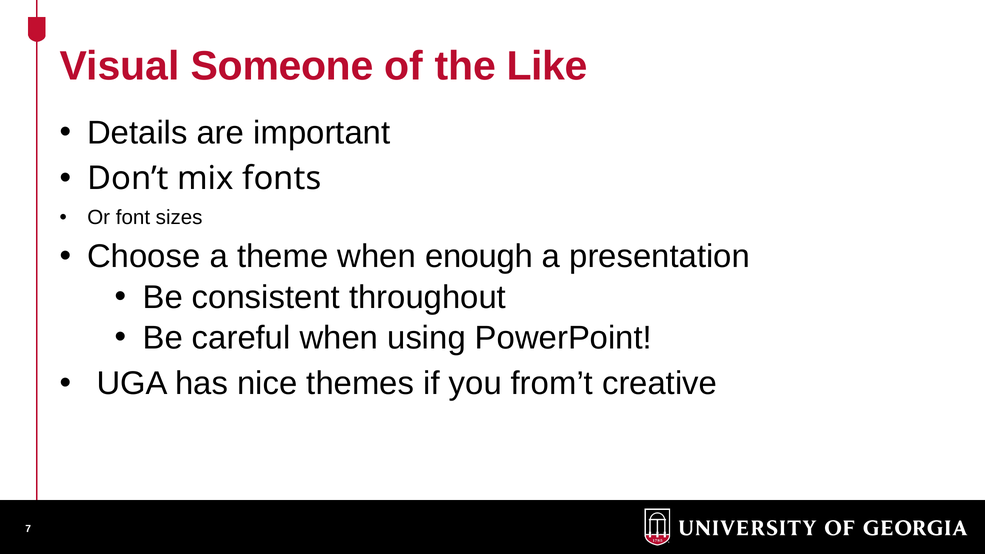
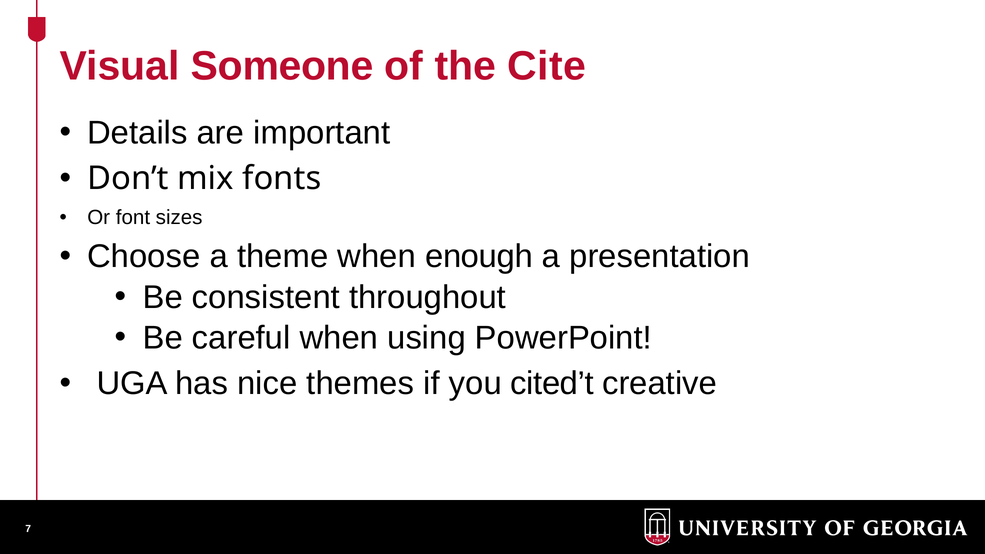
Like: Like -> Cite
from’t: from’t -> cited’t
